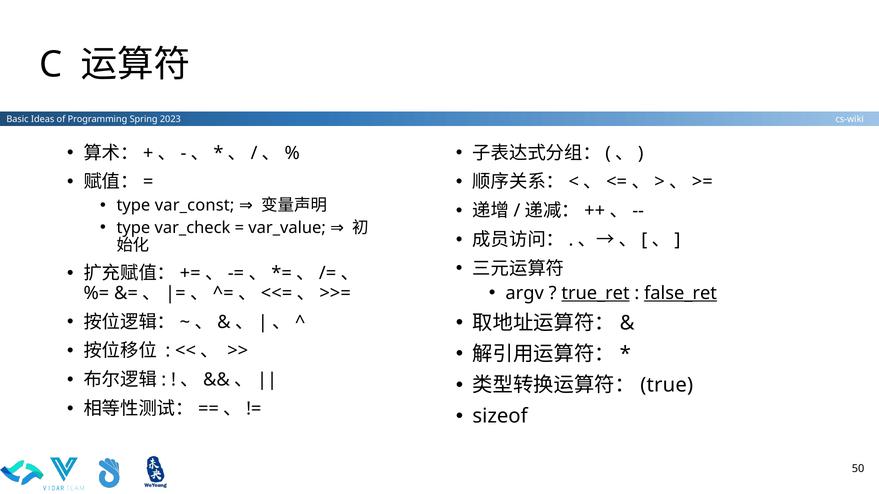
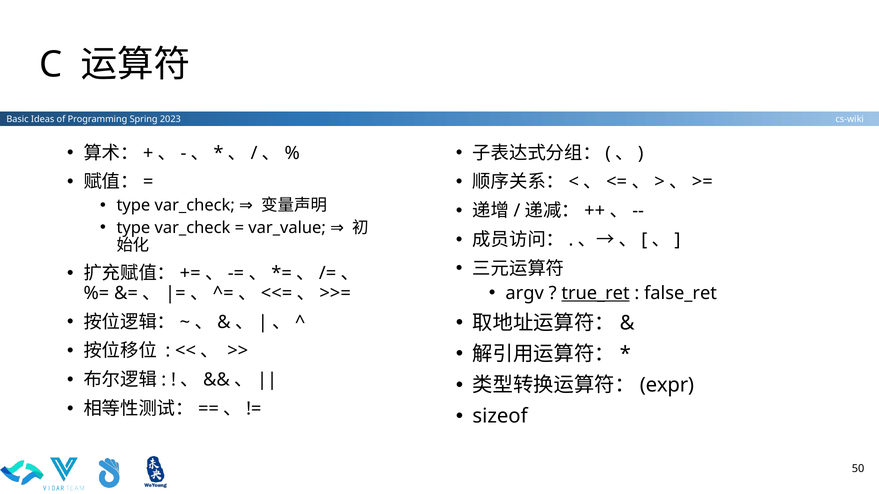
var_const at (195, 205): var_const -> var_check
false_ret underline: present -> none
true: true -> expr
